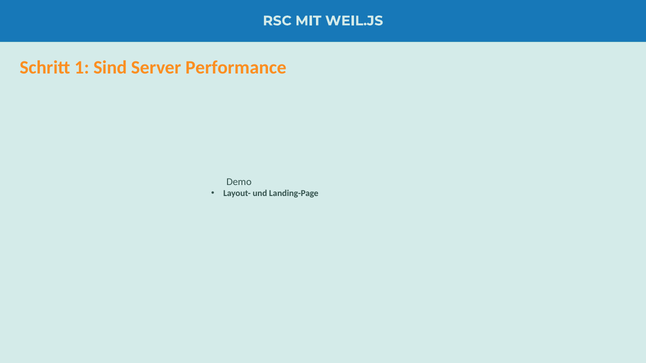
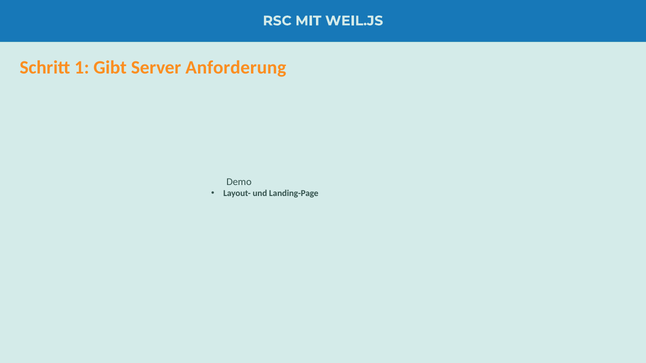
Sind: Sind -> Gibt
Performance: Performance -> Anforderung
